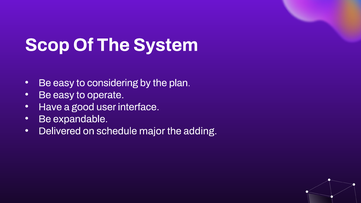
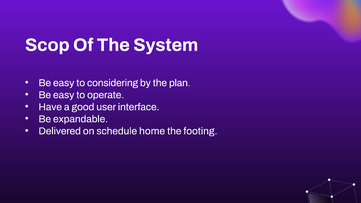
major: major -> home
adding: adding -> footing
